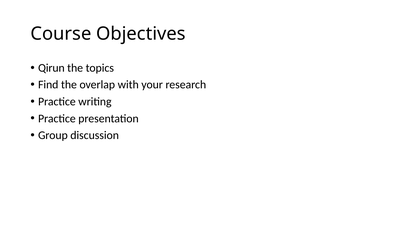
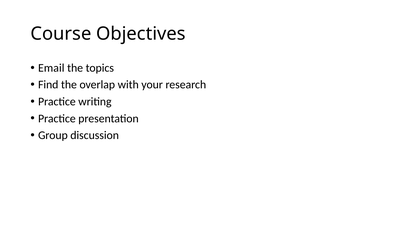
Qirun: Qirun -> Email
